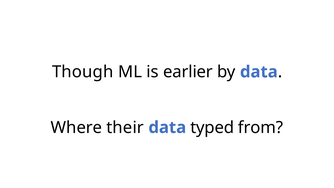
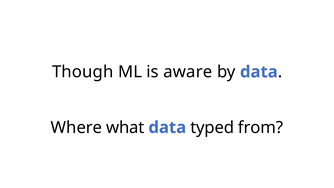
earlier: earlier -> aware
their: their -> what
